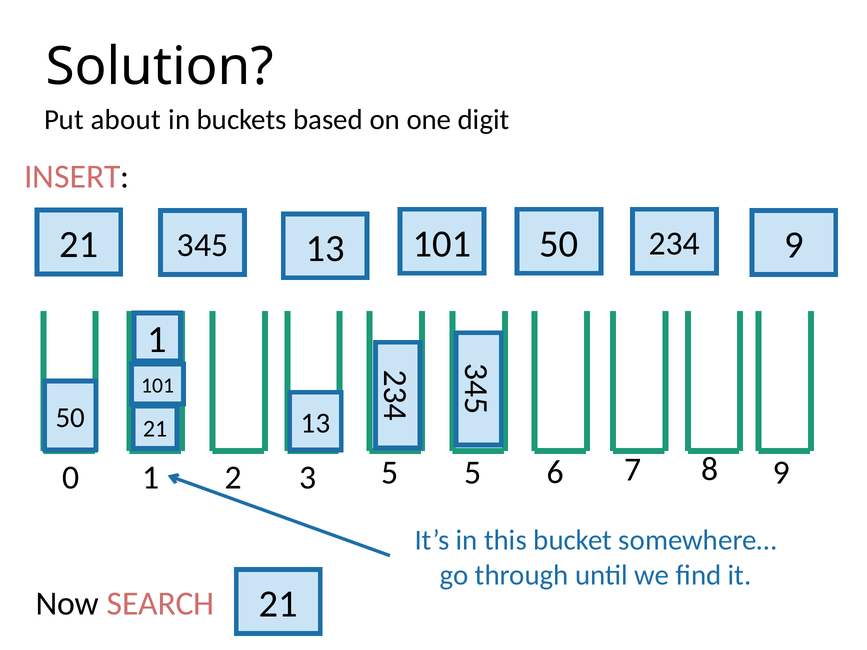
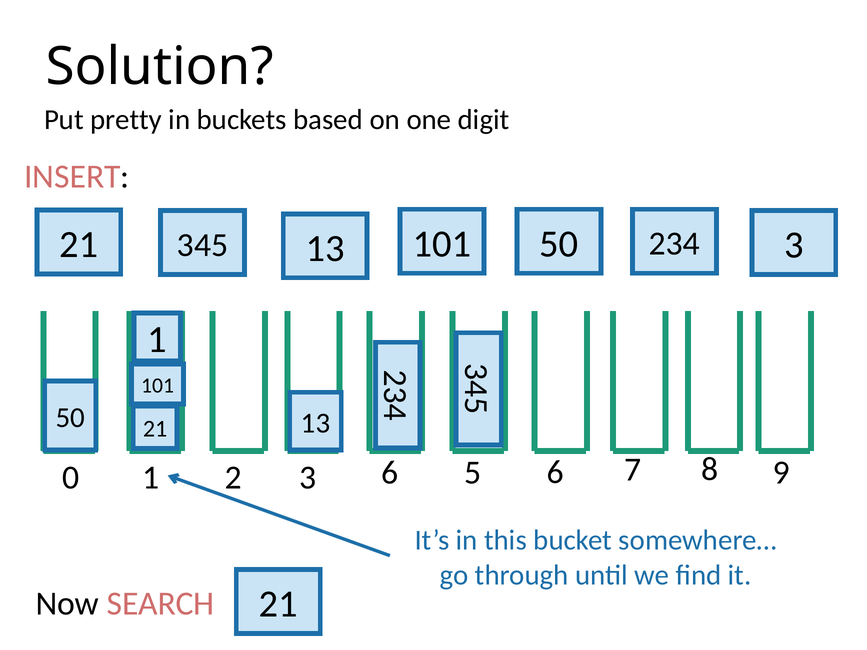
about: about -> pretty
234 9: 9 -> 3
3 5: 5 -> 6
